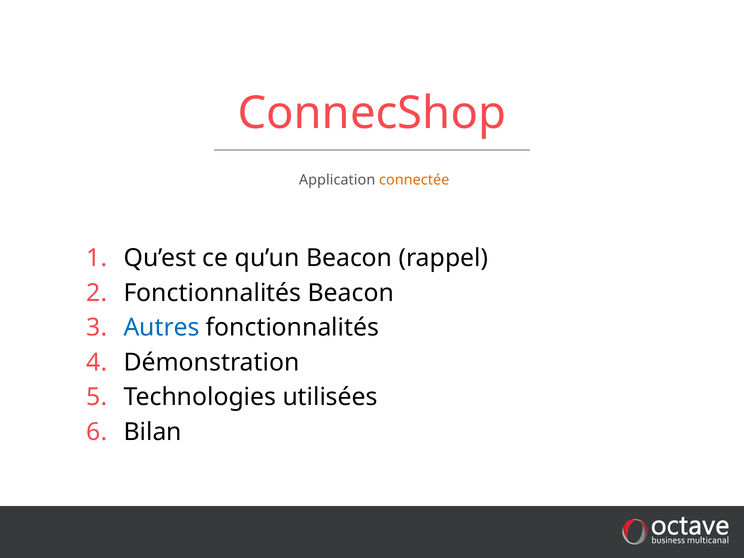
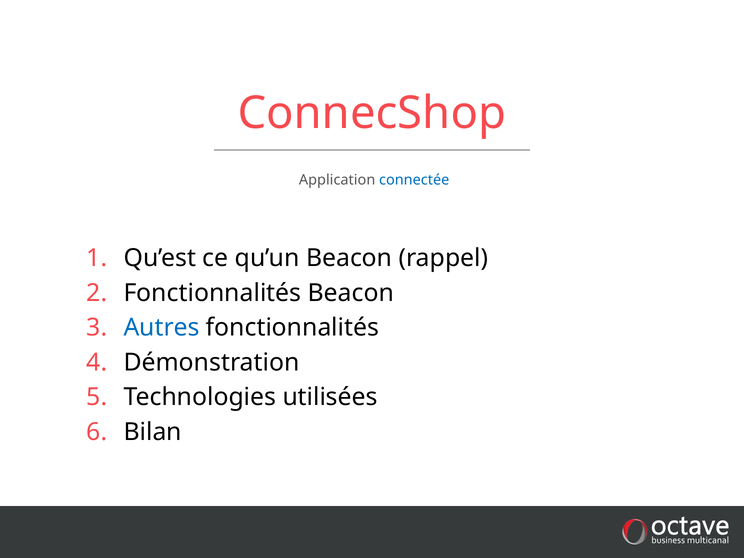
connectée colour: orange -> blue
